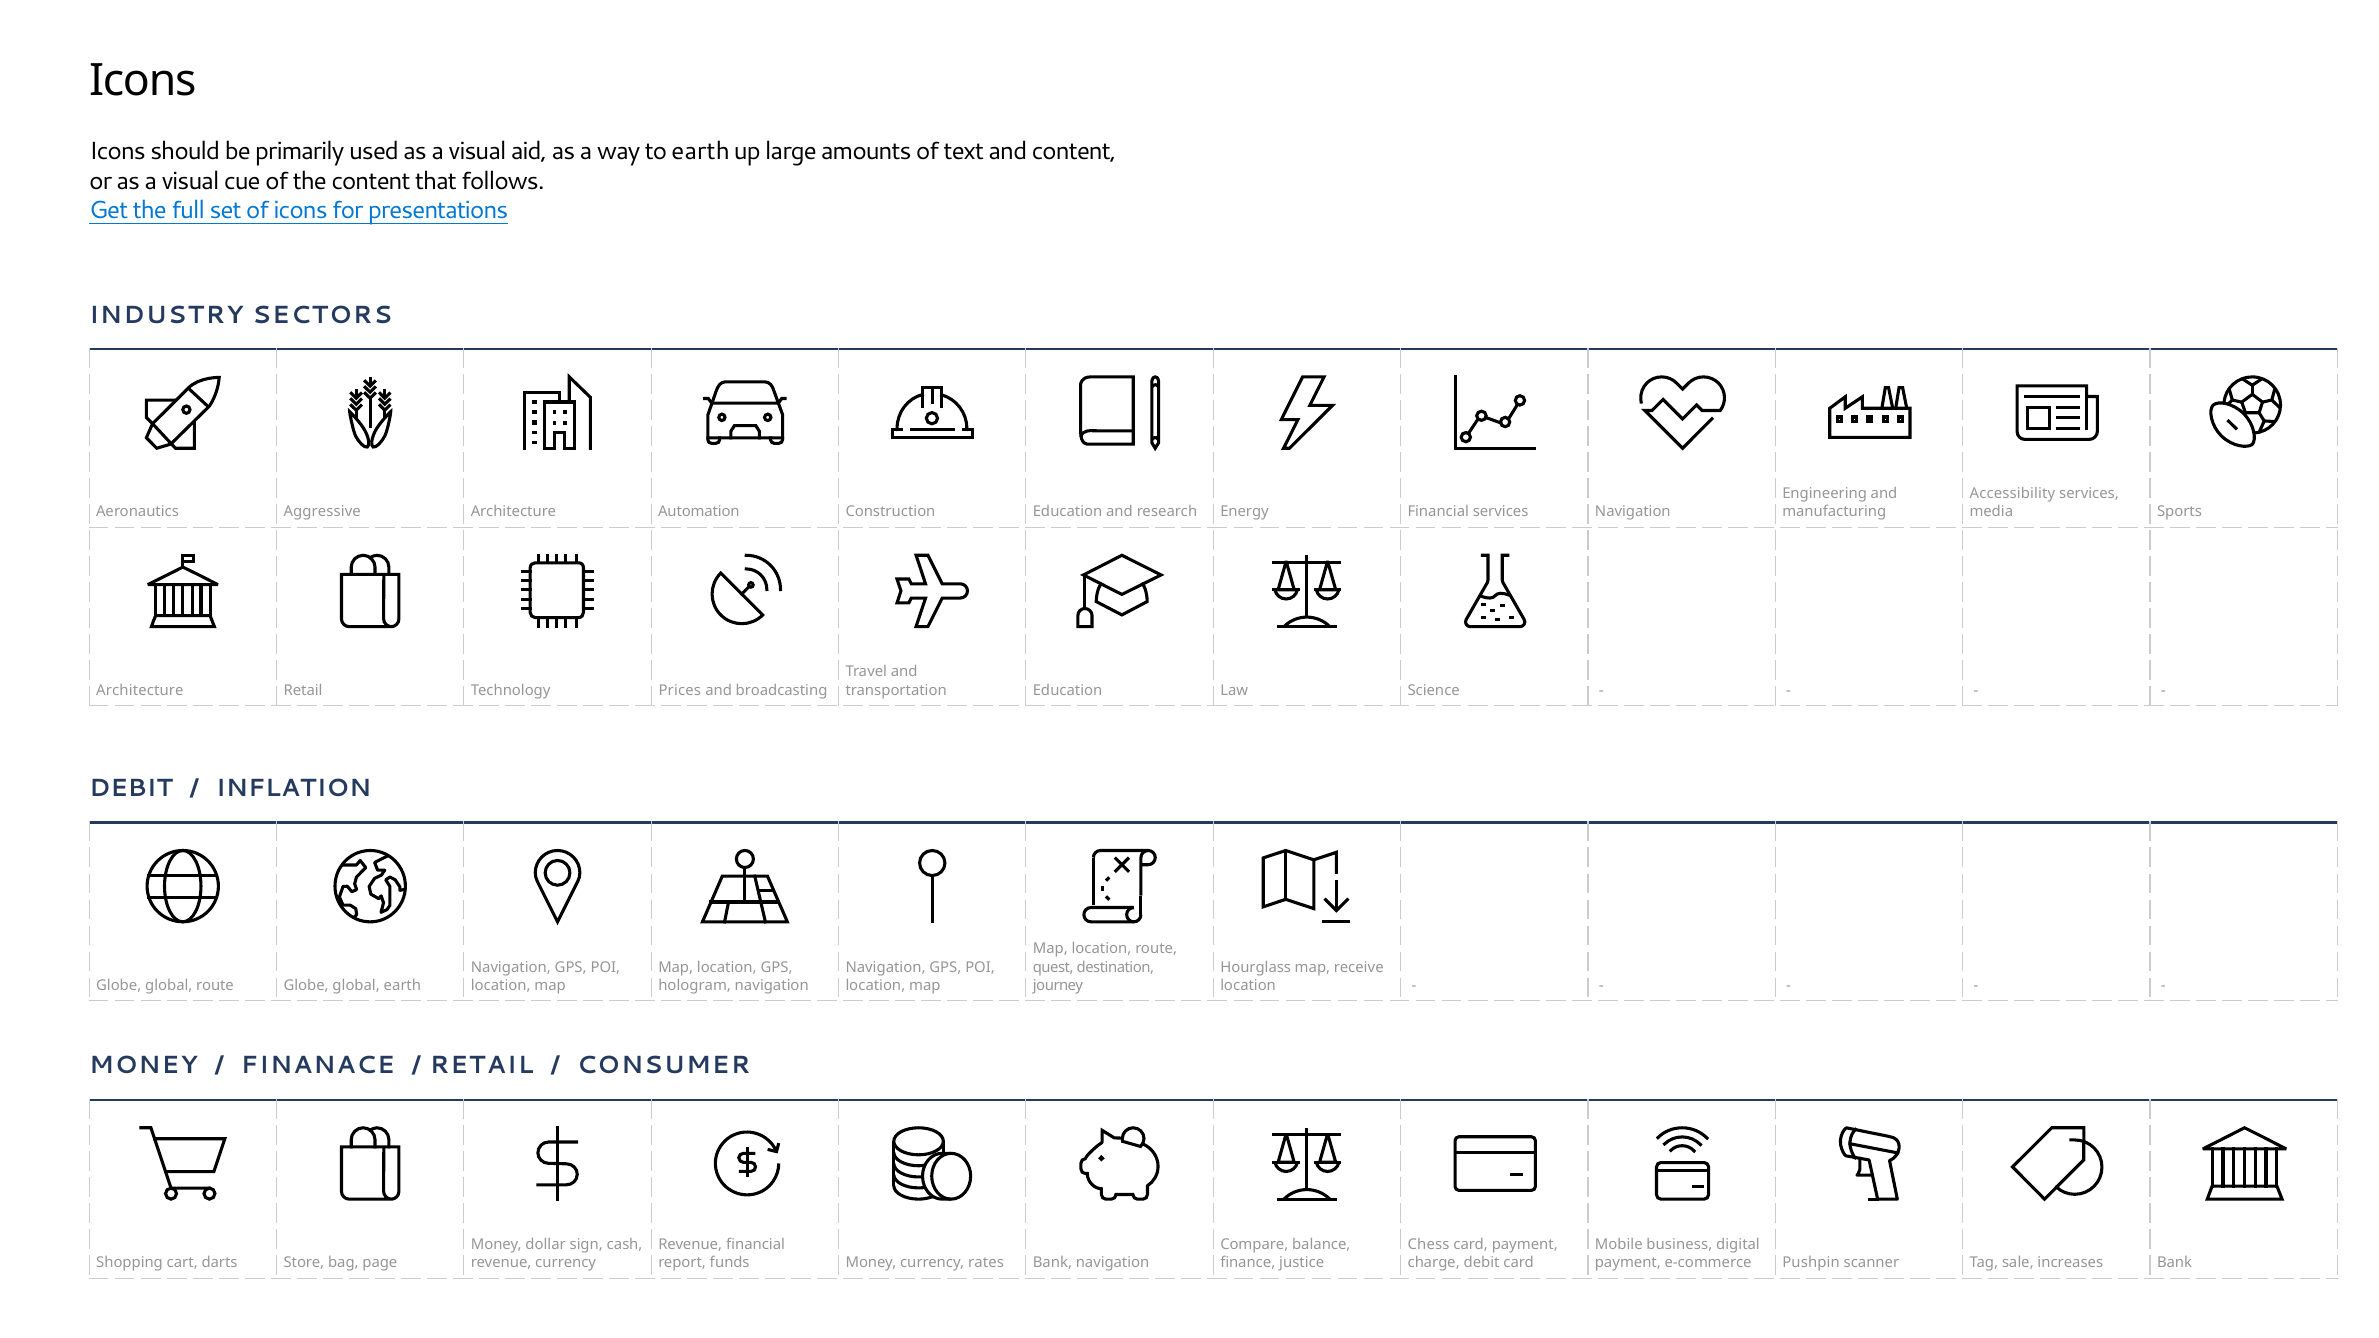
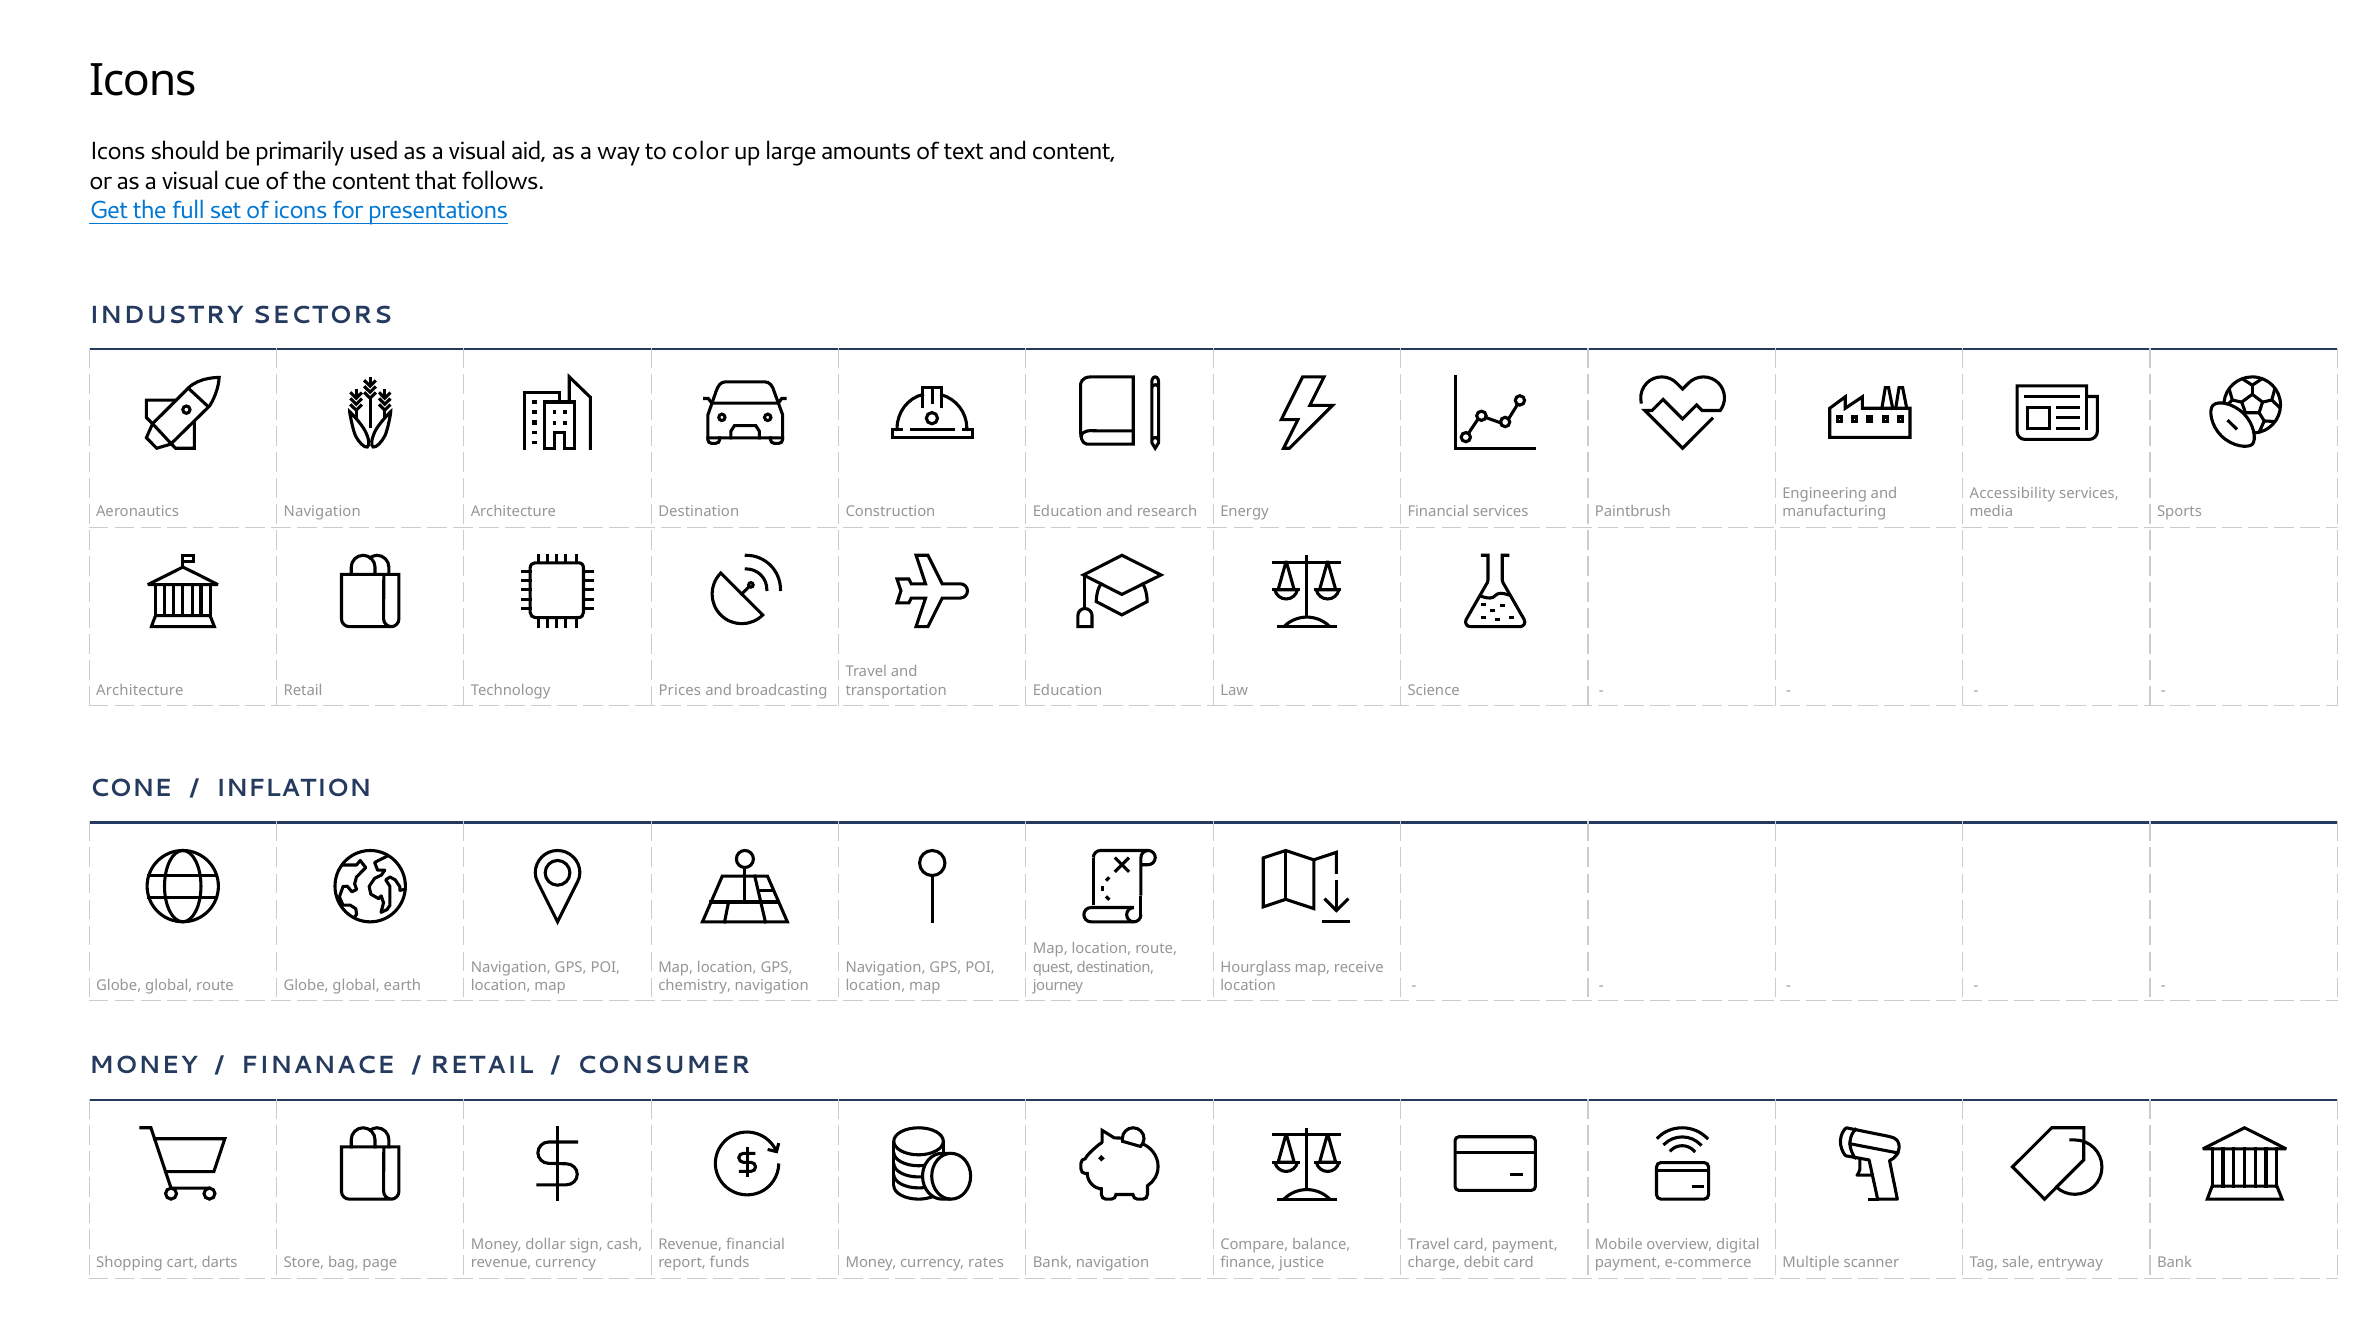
to earth: earth -> color
Aeronautics Aggressive: Aggressive -> Navigation
Architecture Automation: Automation -> Destination
services Navigation: Navigation -> Paintbrush
DEBIT at (131, 789): DEBIT -> CONE
hologram: hologram -> chemistry
Chess at (1429, 1245): Chess -> Travel
business: business -> overview
Pushpin: Pushpin -> Multiple
increases: increases -> entryway
